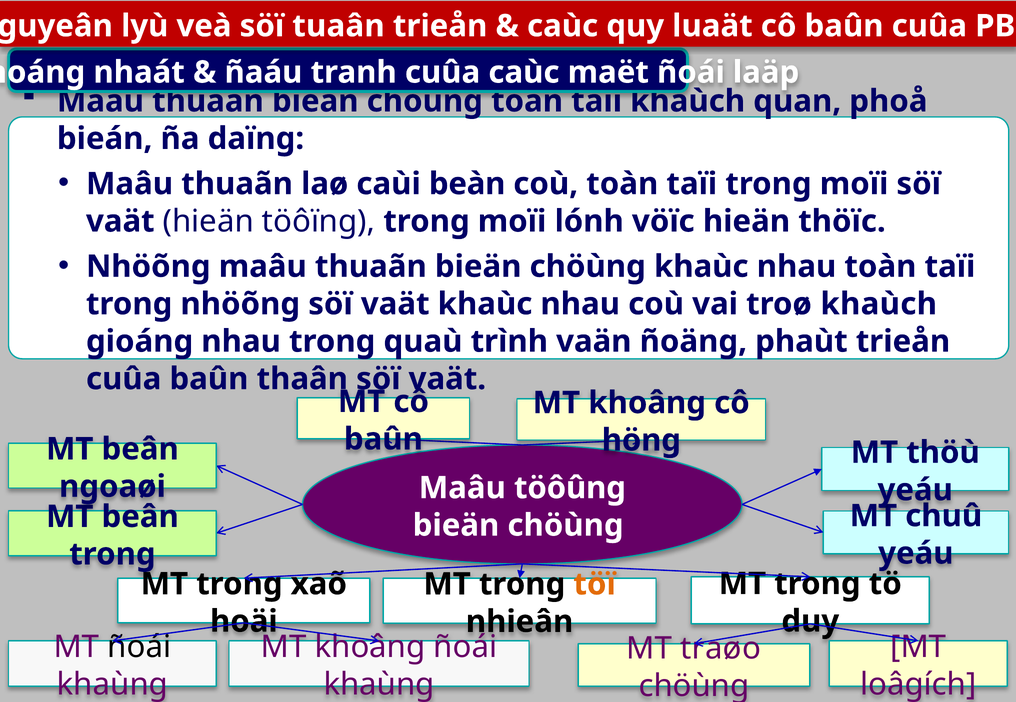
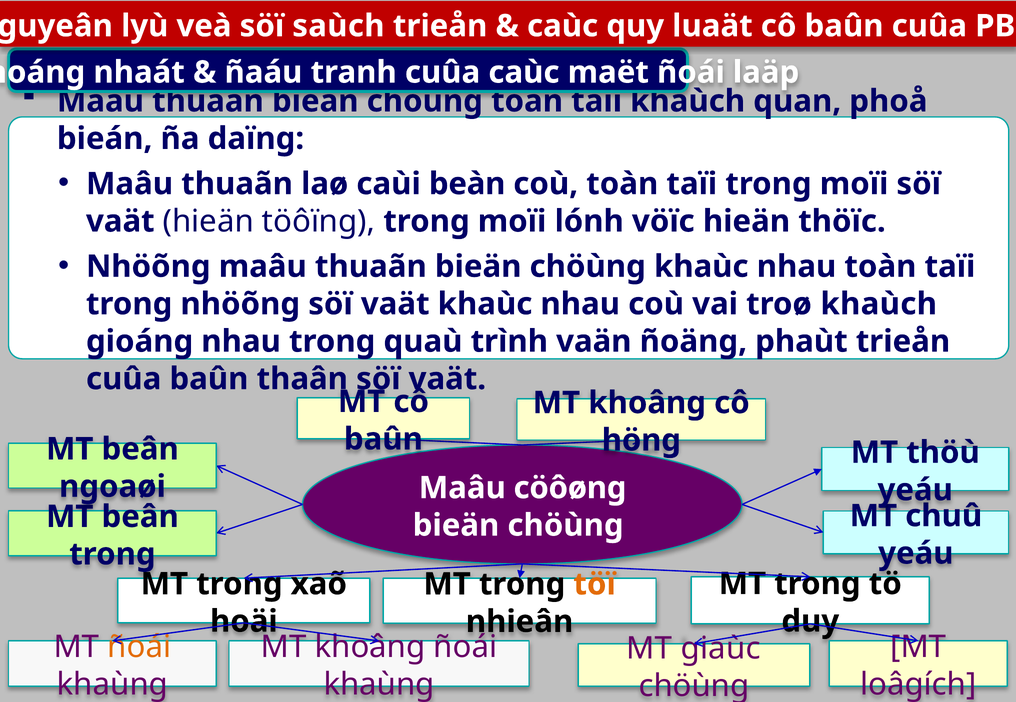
tuaân: tuaân -> saùch
töôûng: töôûng -> cöôøng
ñoái at (139, 647) colour: black -> orange
traøo: traøo -> giaùc
